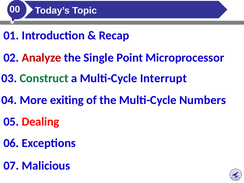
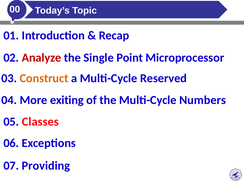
Construct colour: green -> orange
Interrupt: Interrupt -> Reserved
Dealing: Dealing -> Classes
Malicious: Malicious -> Providing
